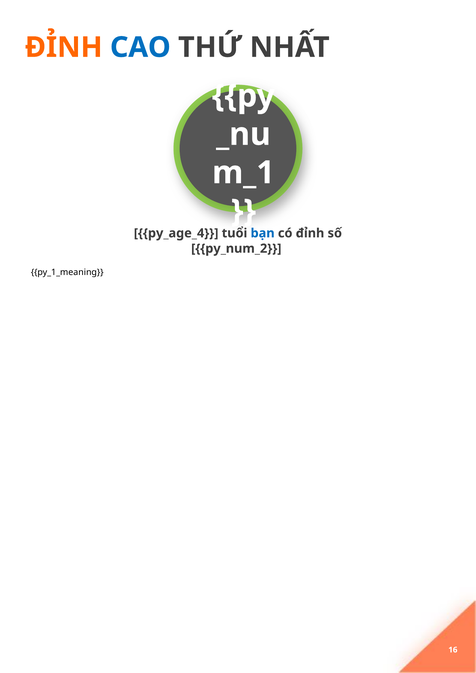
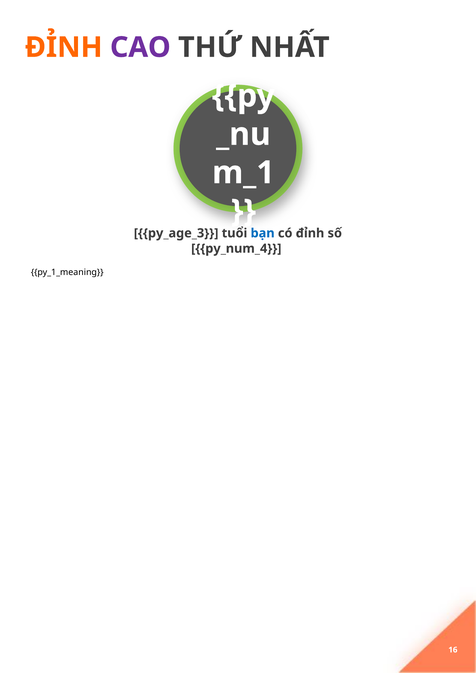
CAO colour: blue -> purple
py_age_4: py_age_4 -> py_age_3
py_num_2: py_num_2 -> py_num_4
